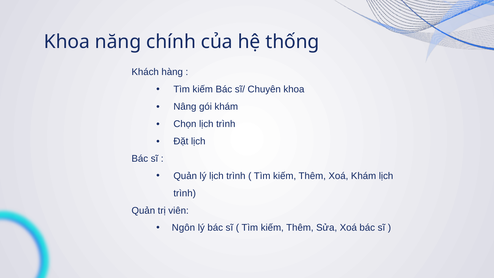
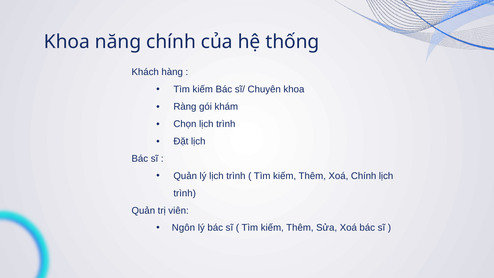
Nâng: Nâng -> Ràng
Xoá Khám: Khám -> Chính
